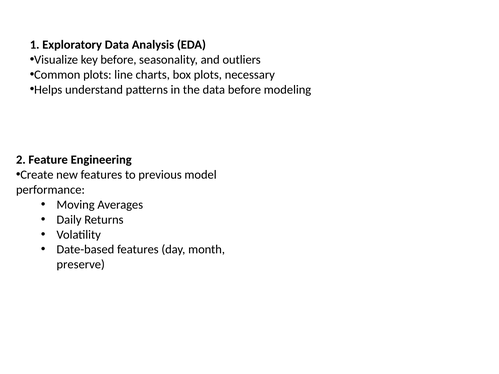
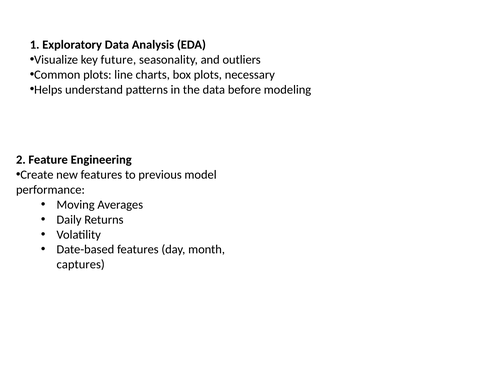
key before: before -> future
preserve: preserve -> captures
